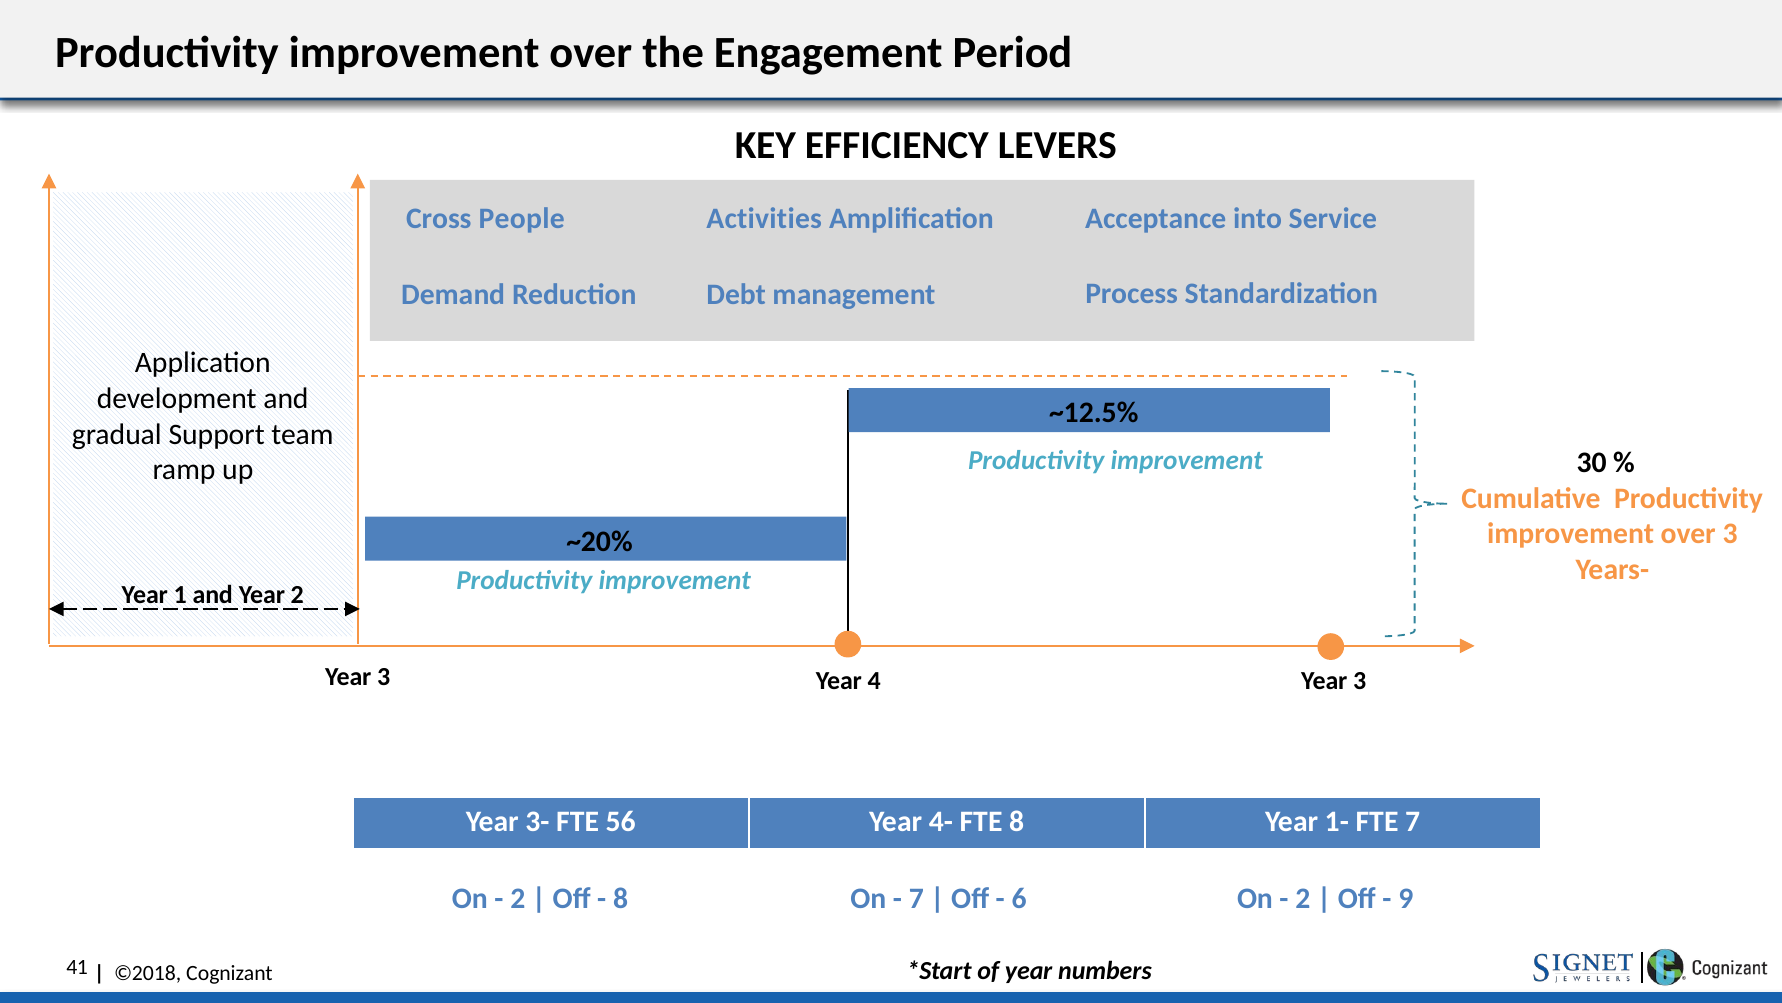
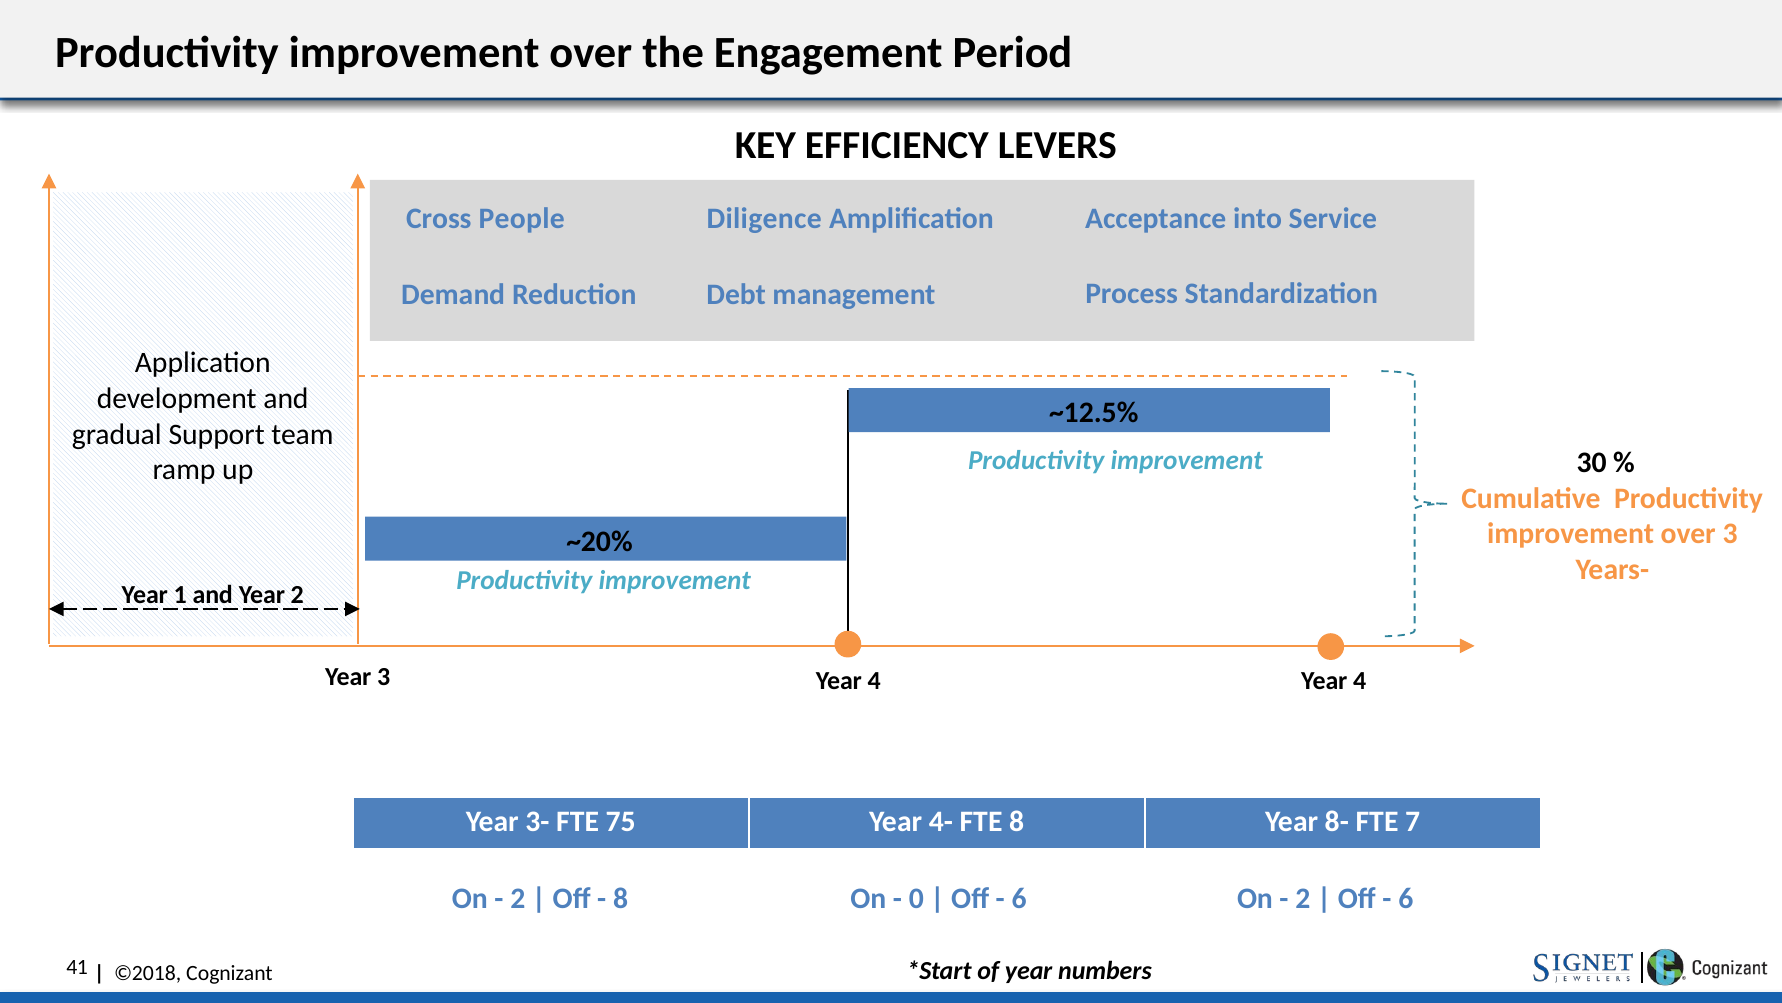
Activities: Activities -> Diligence
4 Year 3: 3 -> 4
56: 56 -> 75
1-: 1- -> 8-
7 at (916, 898): 7 -> 0
9 at (1406, 898): 9 -> 6
